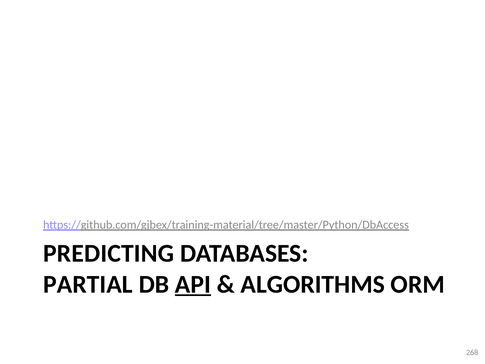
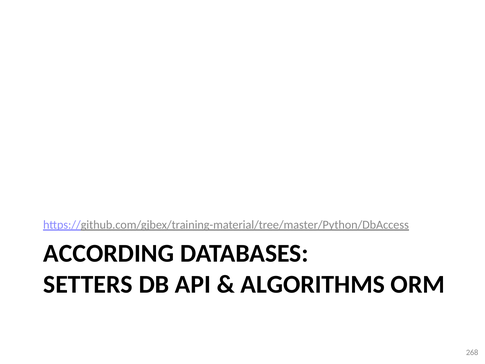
PREDICTING: PREDICTING -> ACCORDING
PARTIAL: PARTIAL -> SETTERS
API underline: present -> none
